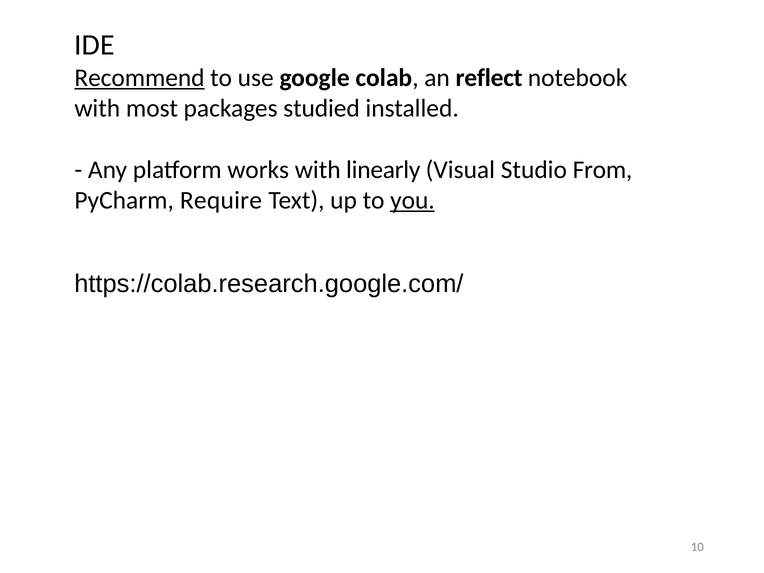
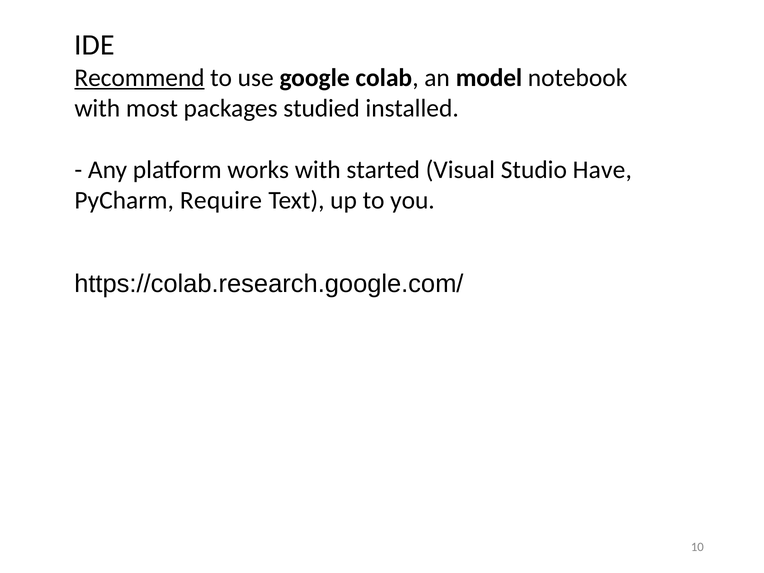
reflect: reflect -> model
linearly: linearly -> started
From: From -> Have
you underline: present -> none
